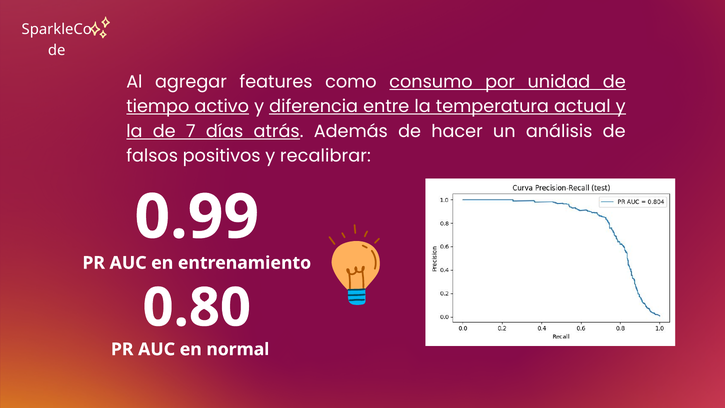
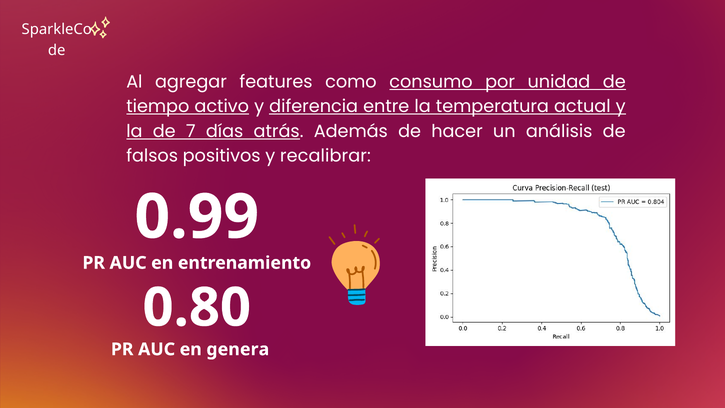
normal: normal -> genera
